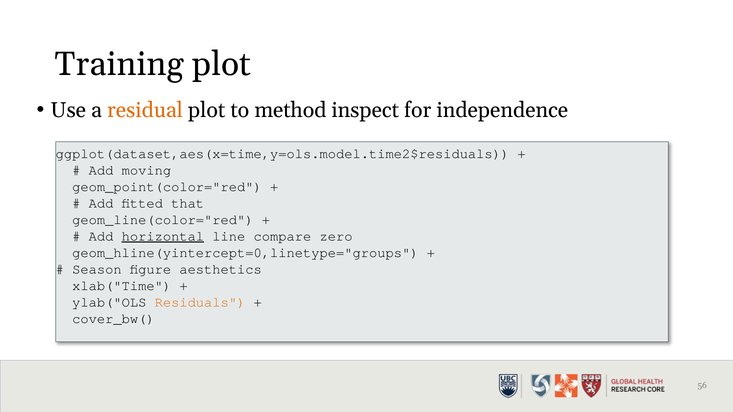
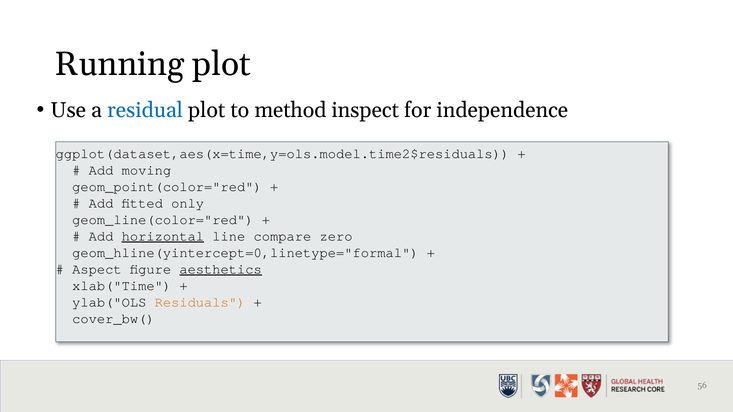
Training: Training -> Running
residual colour: orange -> blue
that: that -> only
geom_hline(yintercept=0,linetype="groups: geom_hline(yintercept=0,linetype="groups -> geom_hline(yintercept=0,linetype="formal
Season: Season -> Aspect
aesthetics underline: none -> present
